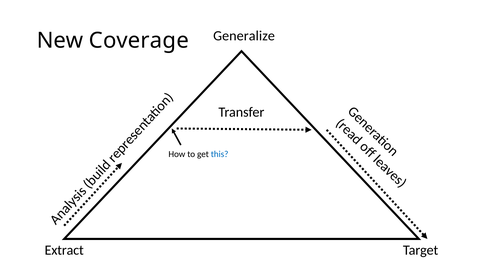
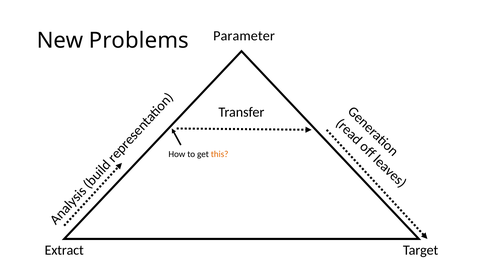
Generalize: Generalize -> Parameter
Coverage: Coverage -> Problems
this colour: blue -> orange
